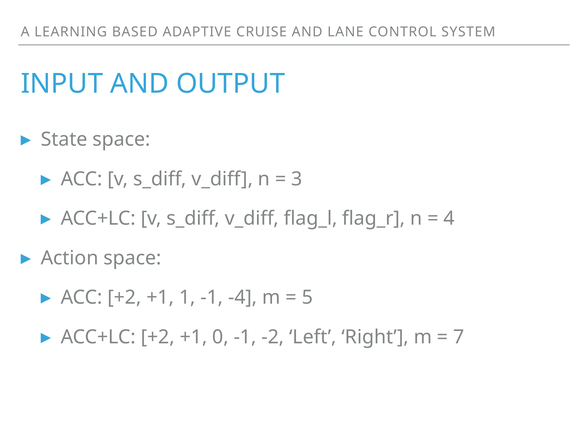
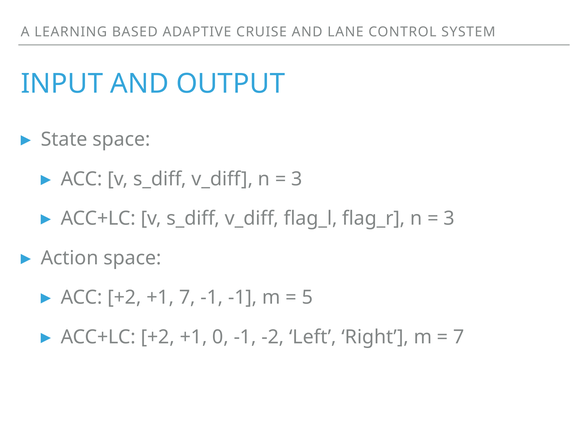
4 at (449, 218): 4 -> 3
+1 1: 1 -> 7
-1 -4: -4 -> -1
